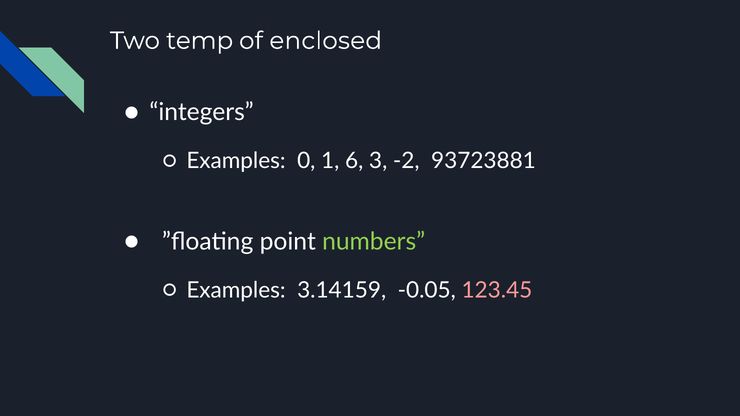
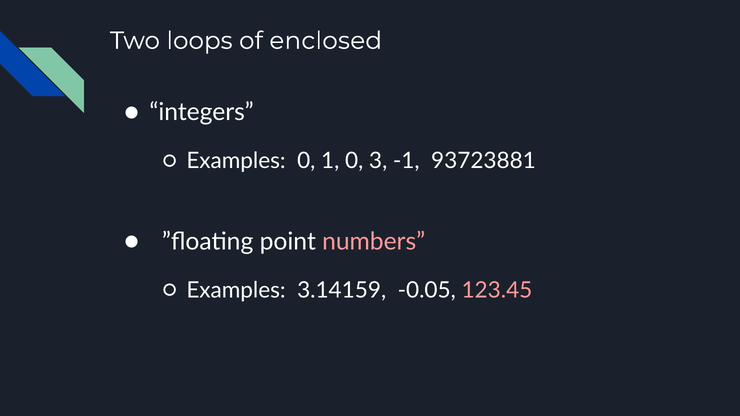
temp: temp -> loops
1 6: 6 -> 0
-2: -2 -> -1
numbers colour: light green -> pink
